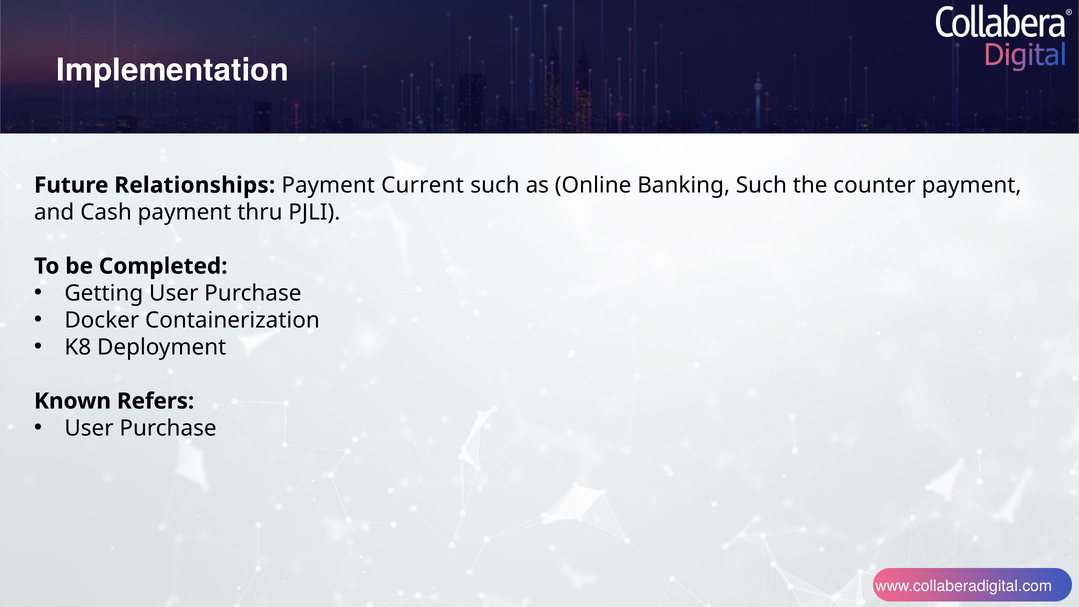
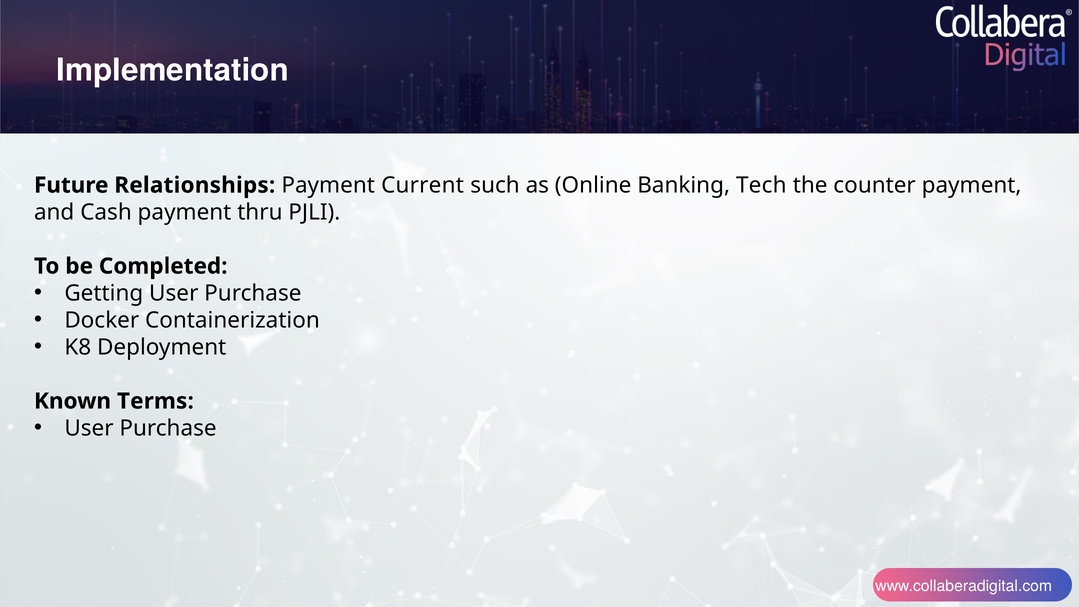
Banking Such: Such -> Tech
Refers: Refers -> Terms
